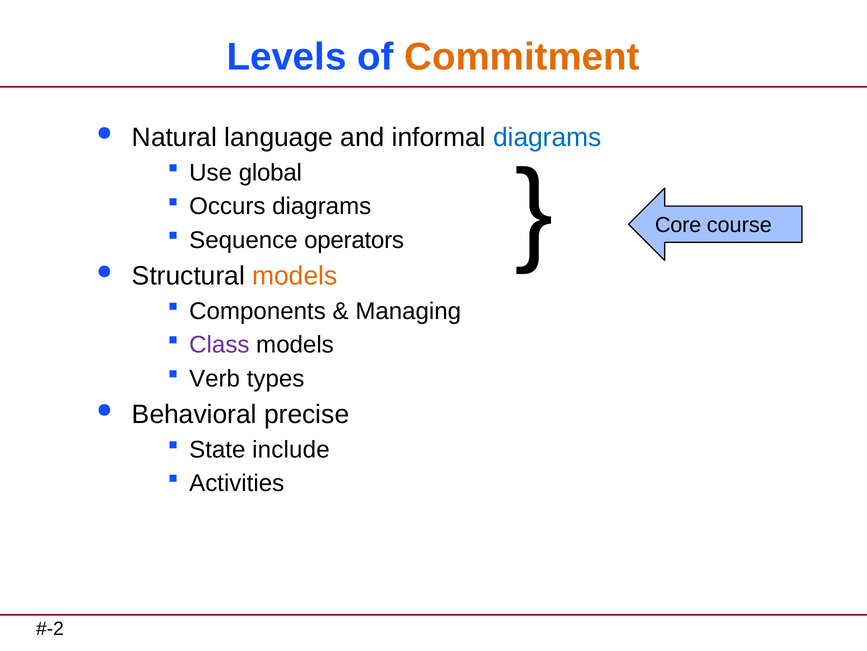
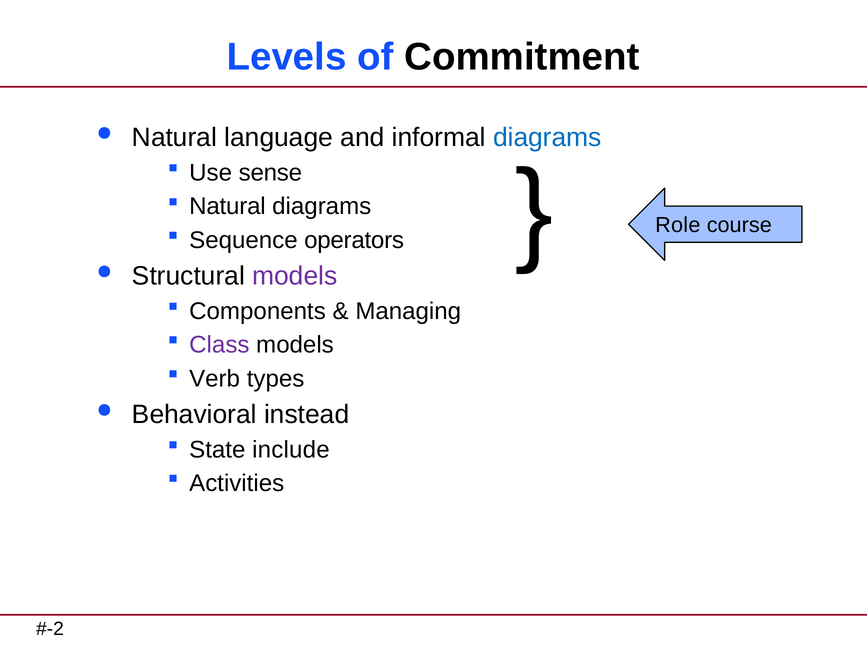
Commitment colour: orange -> black
global: global -> sense
Occurs at (227, 206): Occurs -> Natural
Core: Core -> Role
models at (295, 276) colour: orange -> purple
precise: precise -> instead
